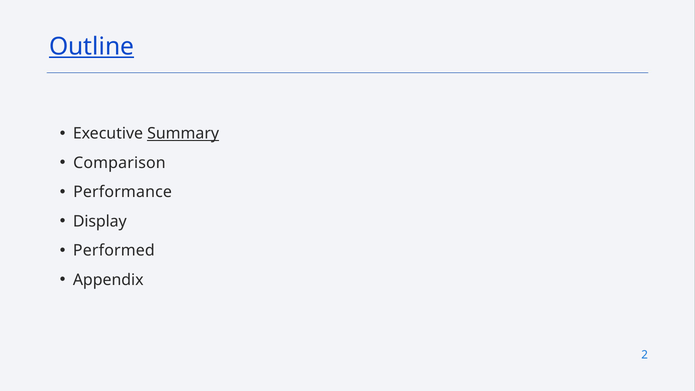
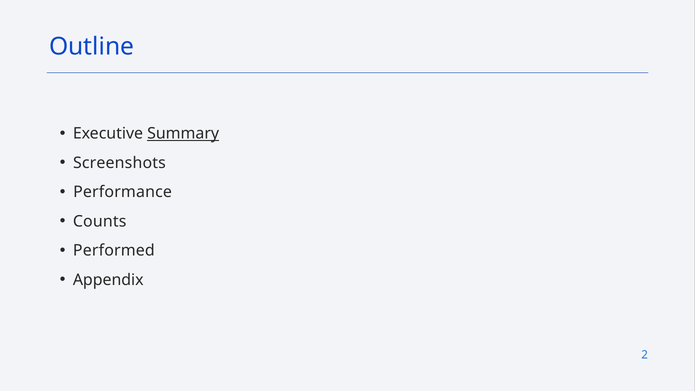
Outline underline: present -> none
Comparison: Comparison -> Screenshots
Display: Display -> Counts
